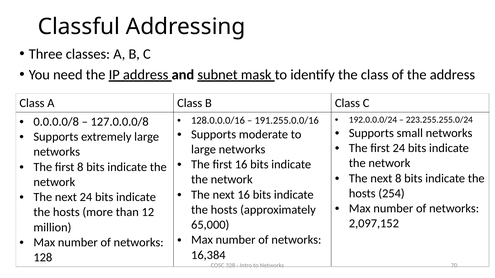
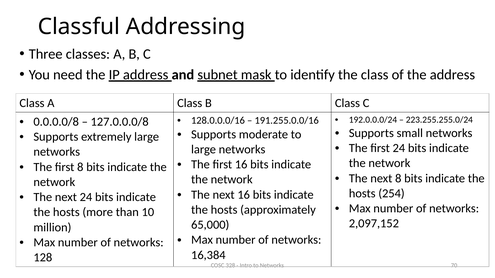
12: 12 -> 10
